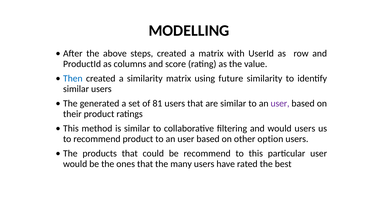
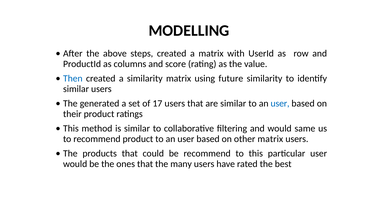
81: 81 -> 17
user at (280, 103) colour: purple -> blue
would users: users -> same
other option: option -> matrix
